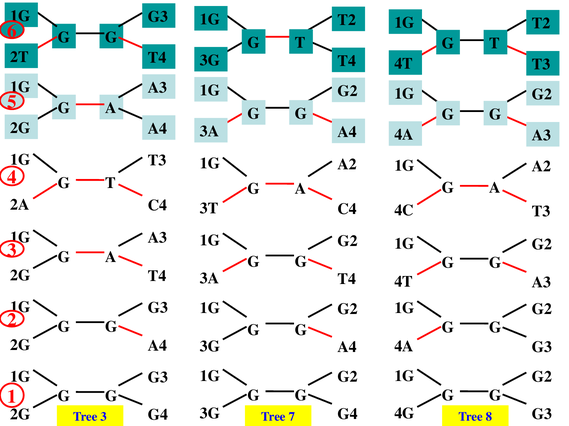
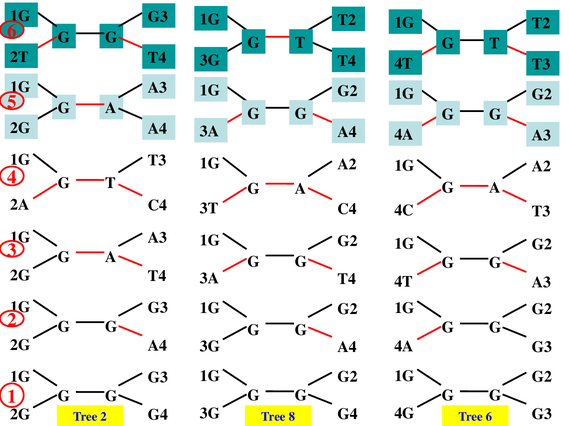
Tree 3: 3 -> 2
7: 7 -> 8
Tree 8: 8 -> 6
